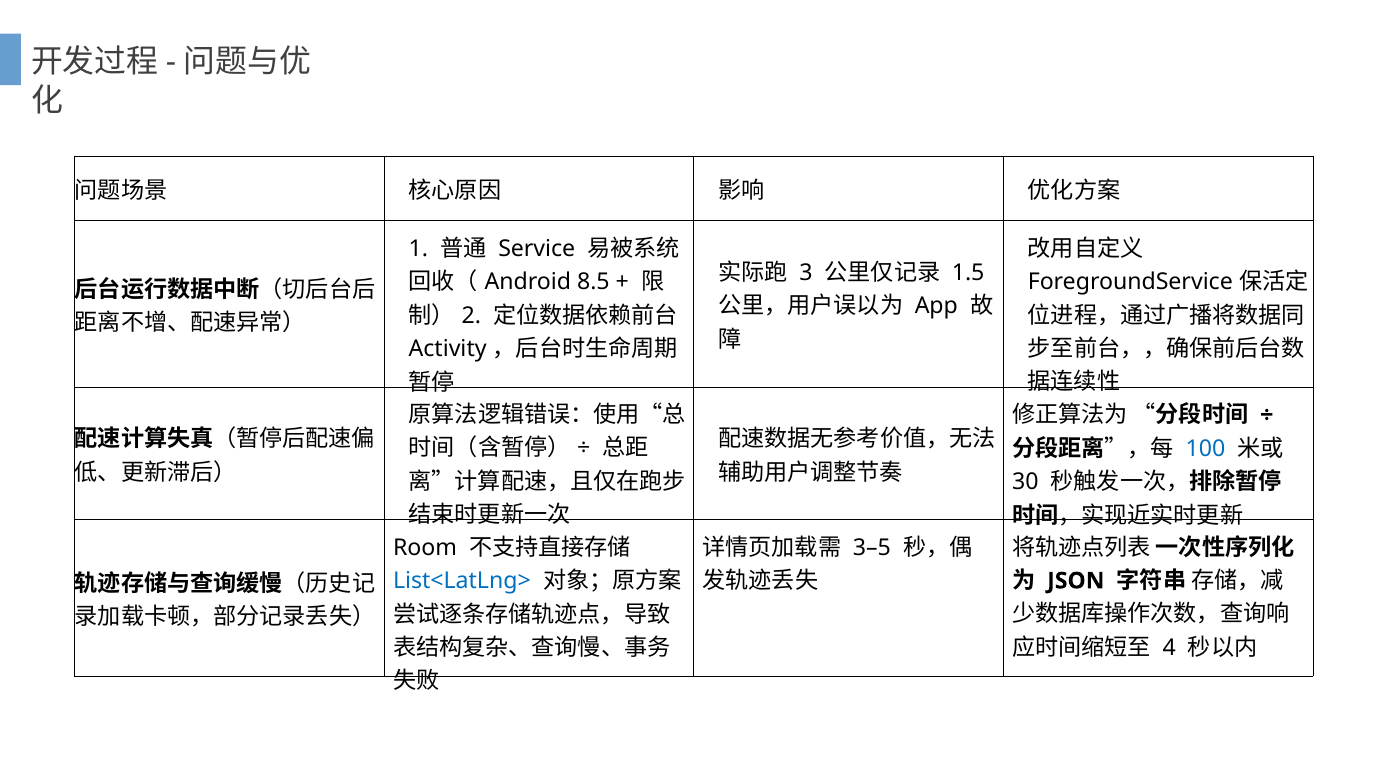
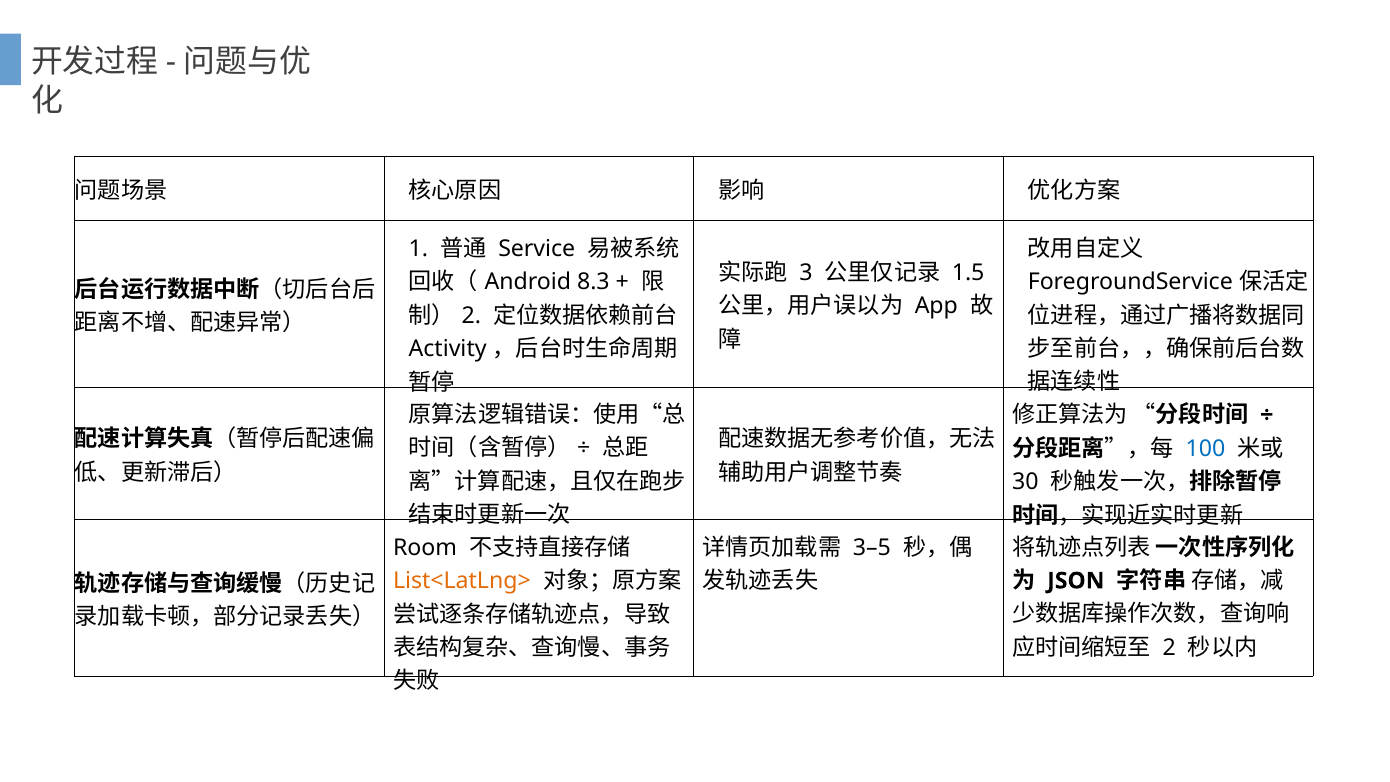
8.5: 8.5 -> 8.3
List<LatLng> colour: blue -> orange
4 at (1169, 648): 4 -> 2
